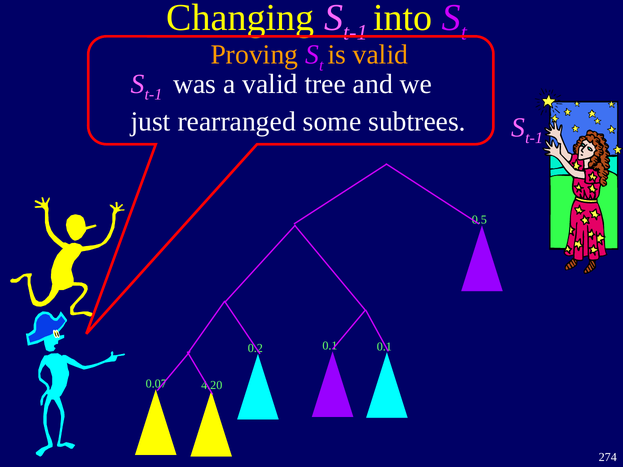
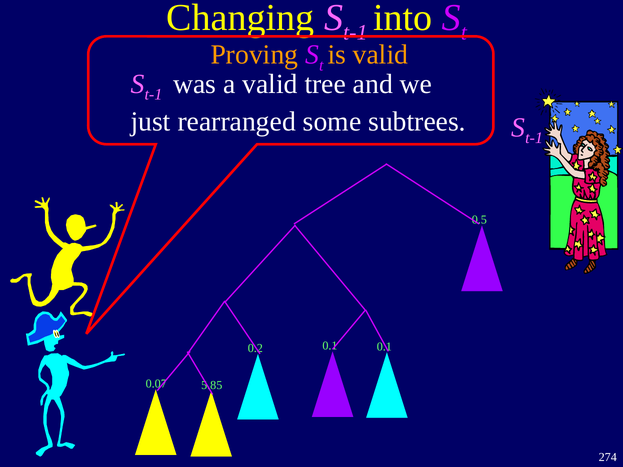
4.20: 4.20 -> 5.85
